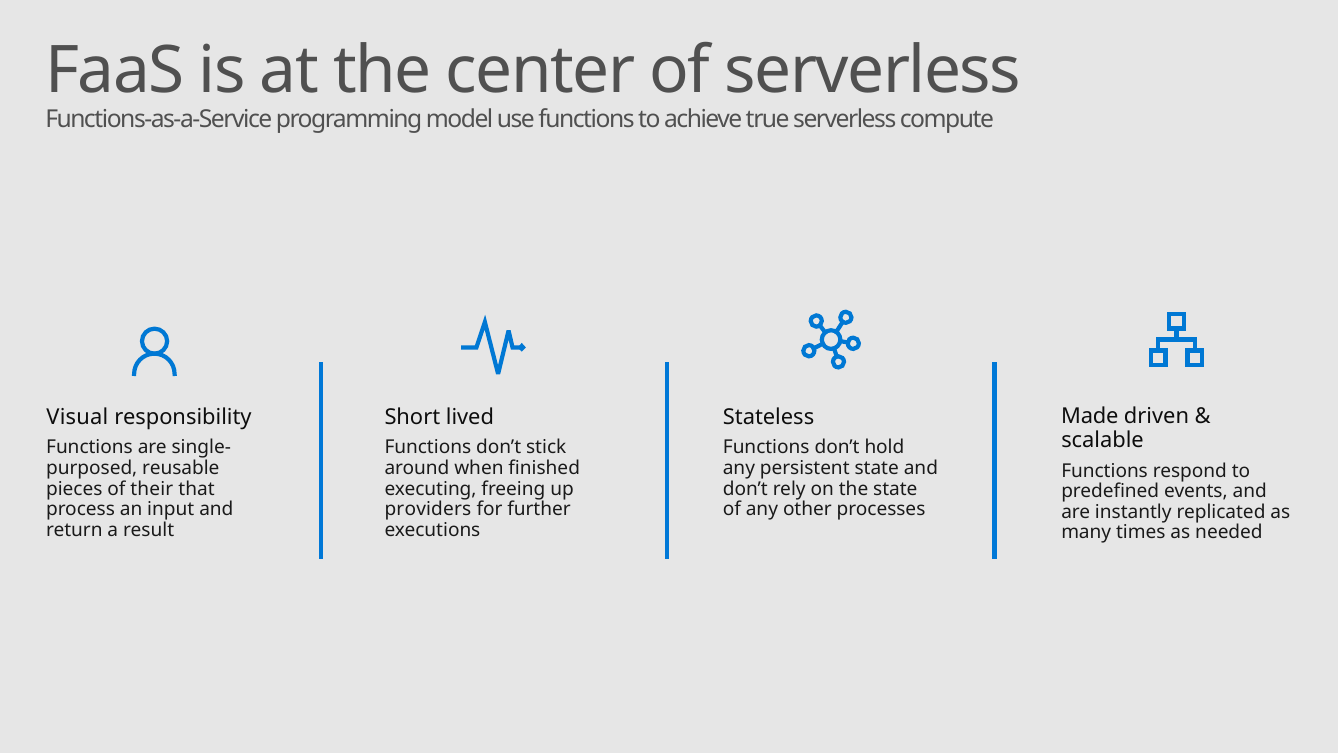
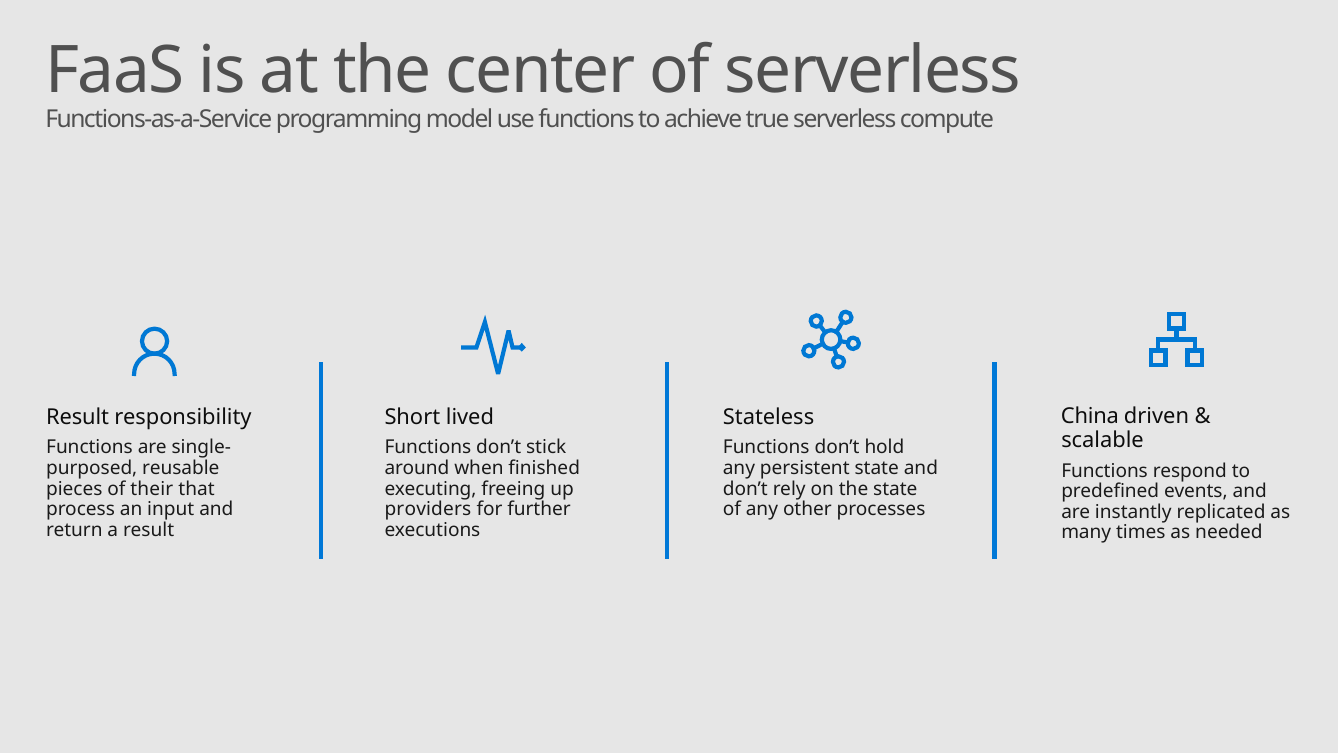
Made: Made -> China
Visual at (77, 417): Visual -> Result
